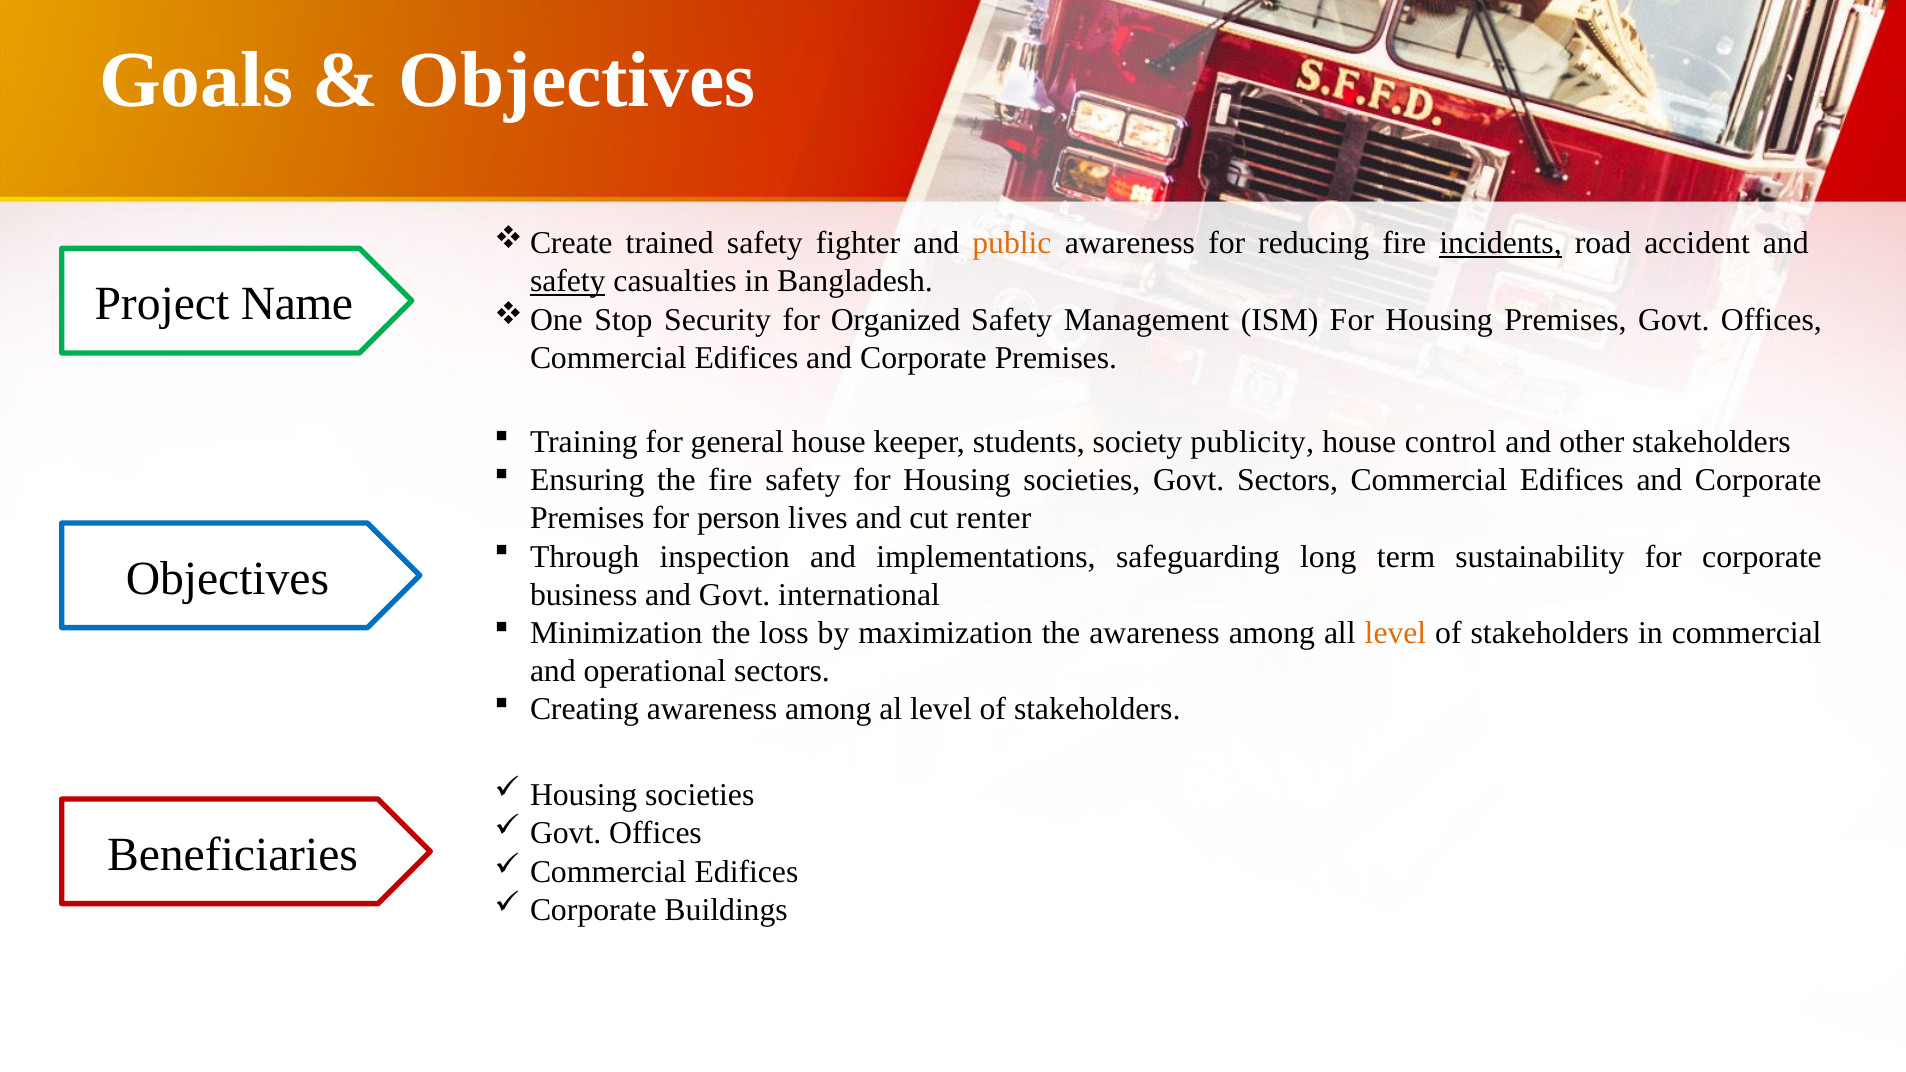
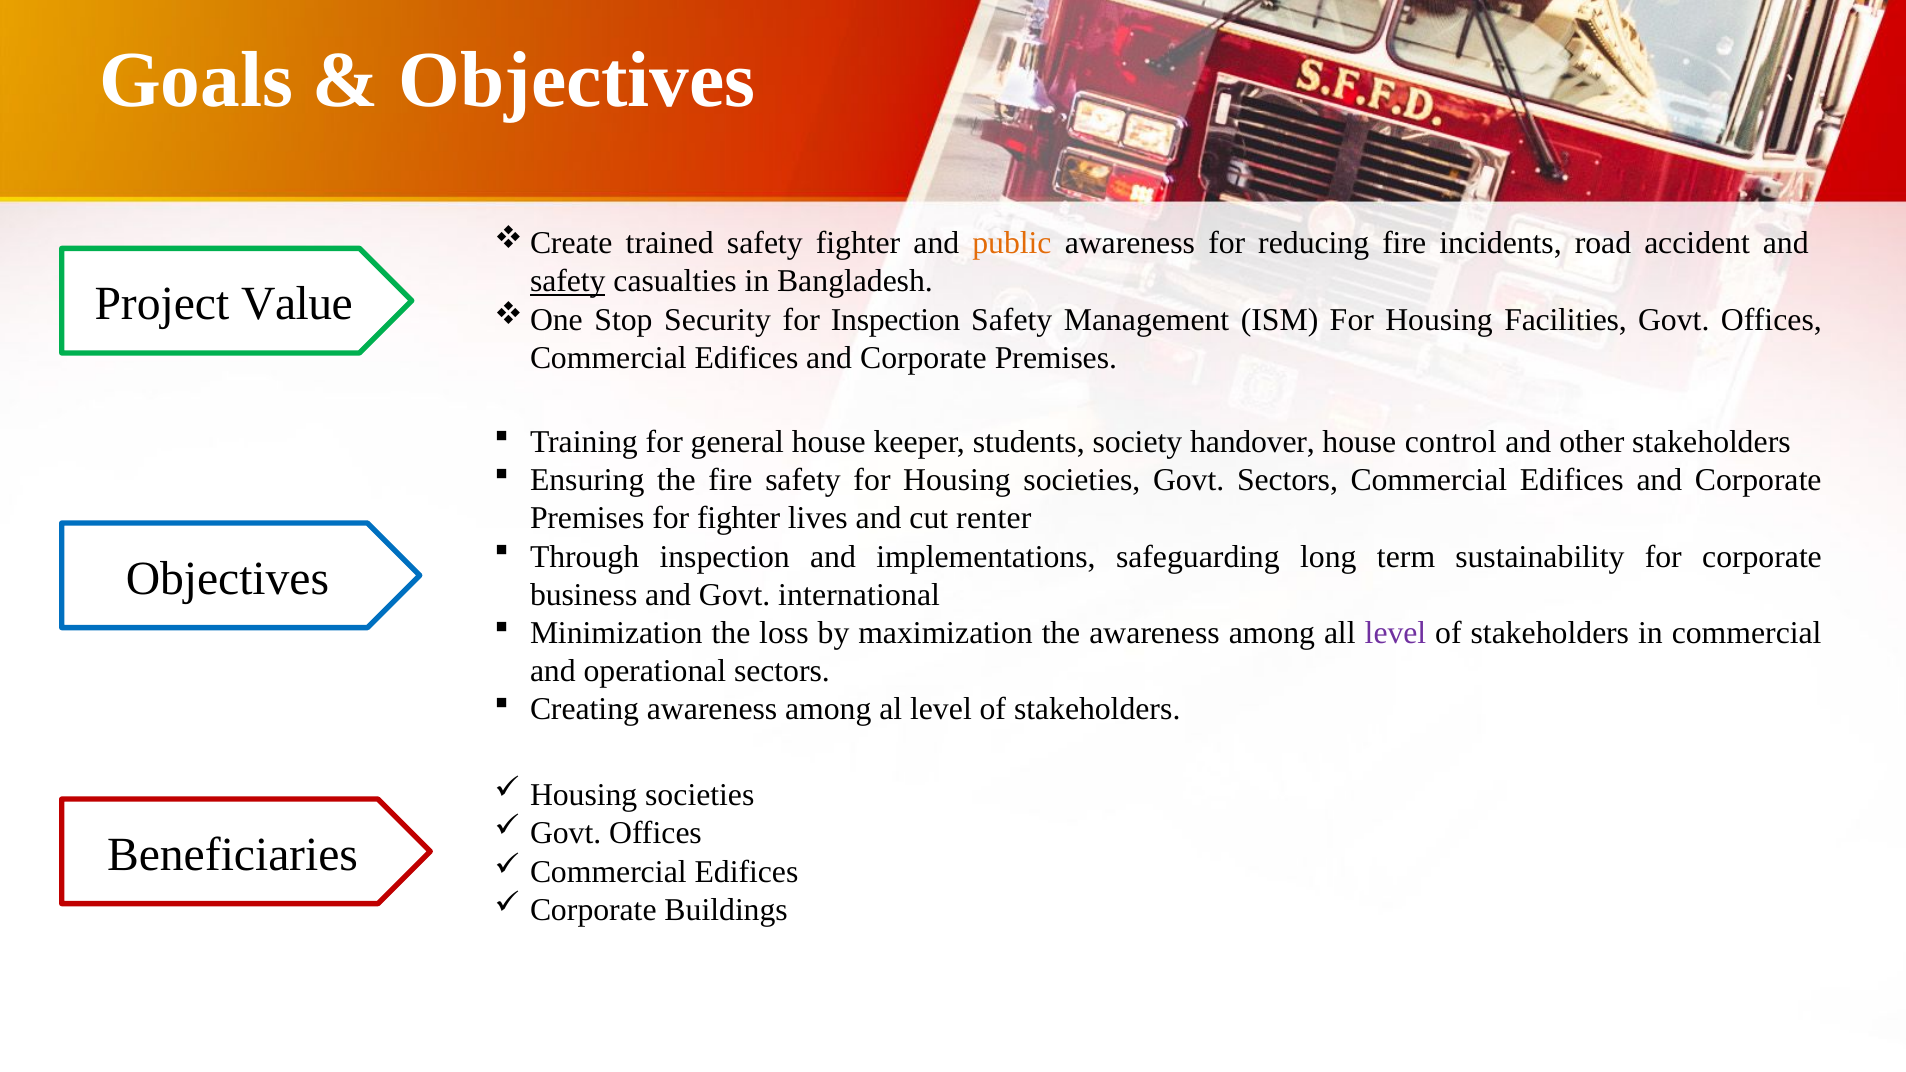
incidents underline: present -> none
Name: Name -> Value
for Organized: Organized -> Inspection
Housing Premises: Premises -> Facilities
publicity: publicity -> handover
for person: person -> fighter
level at (1395, 633) colour: orange -> purple
